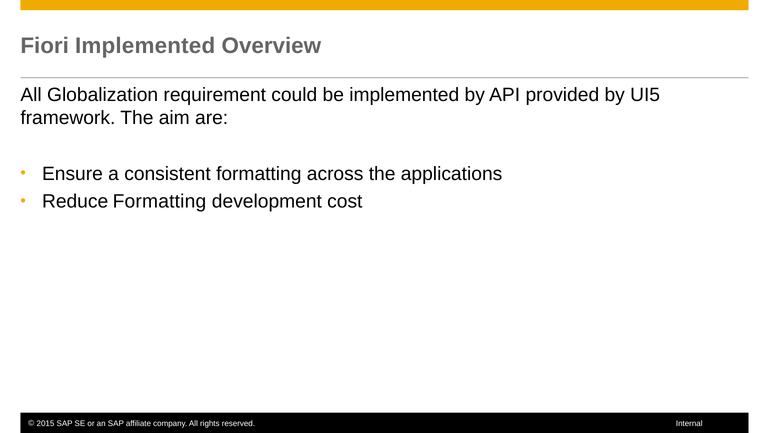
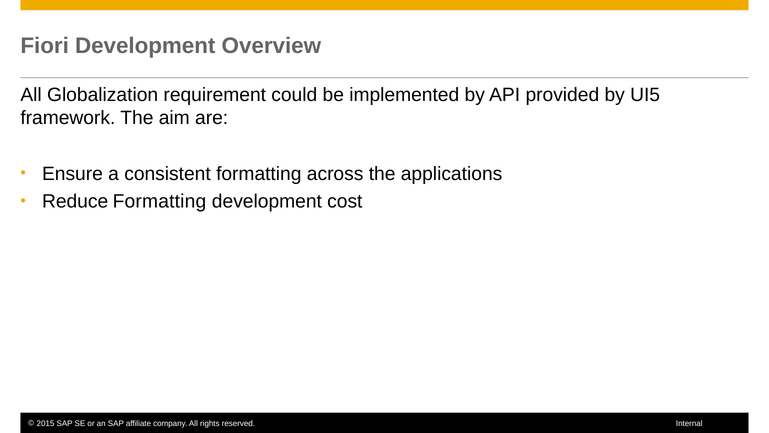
Fiori Implemented: Implemented -> Development
